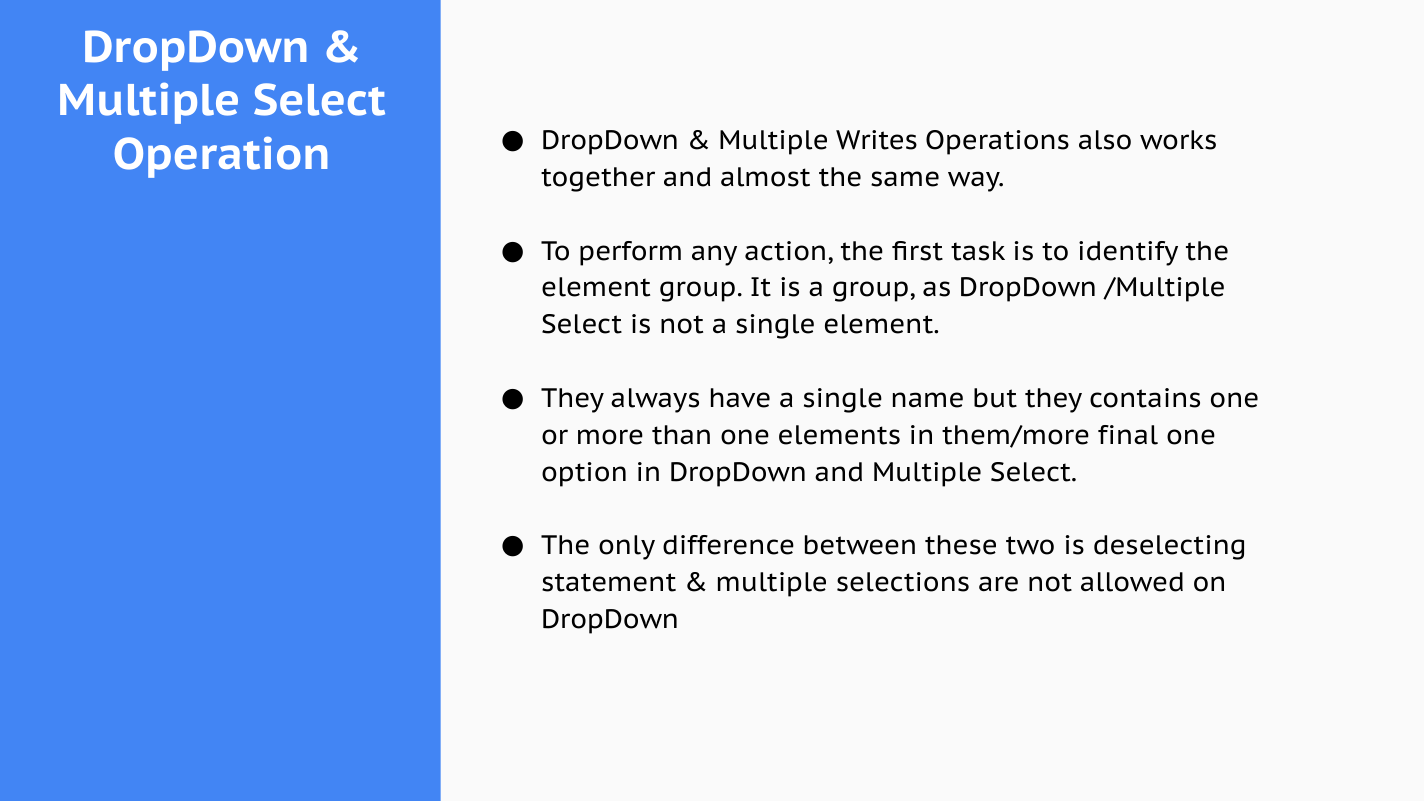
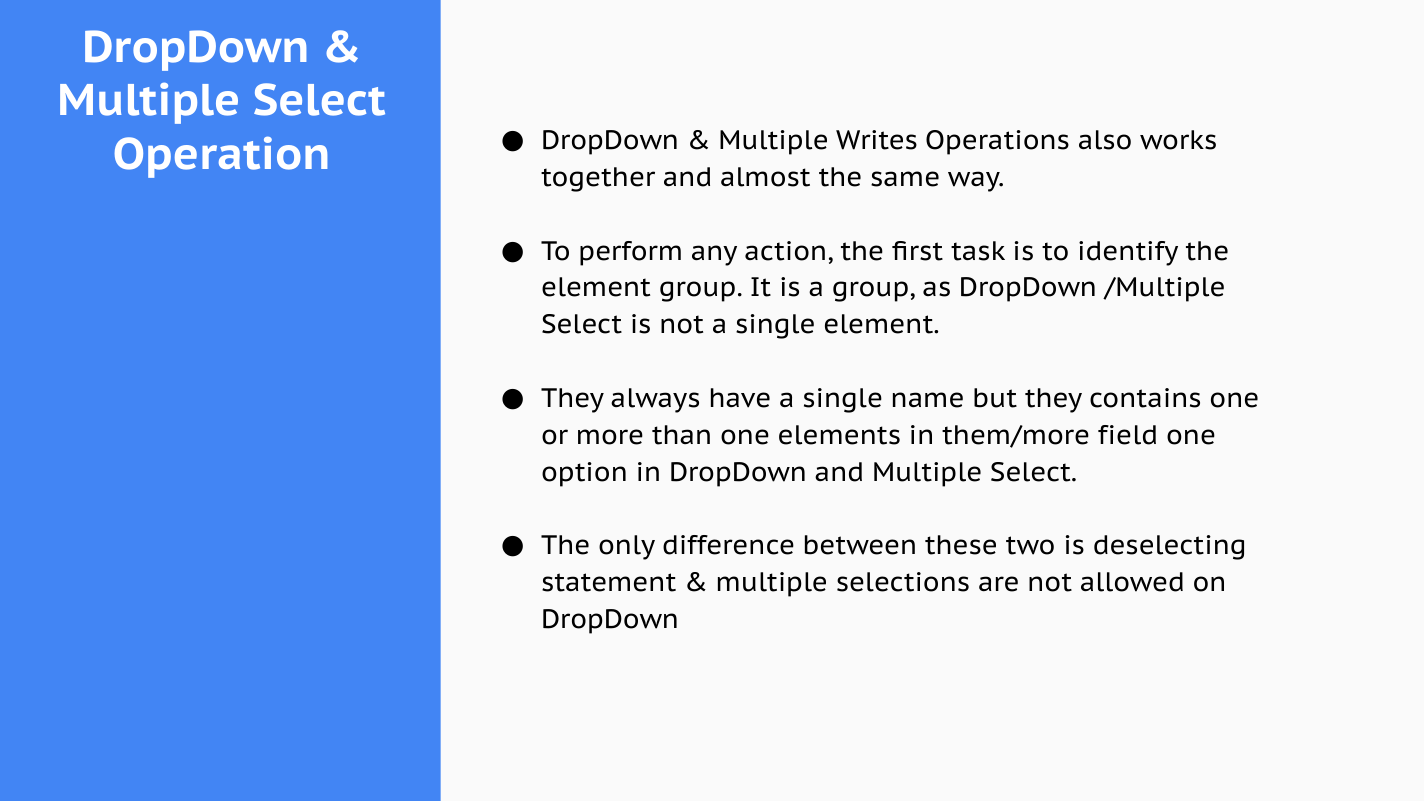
final: final -> field
